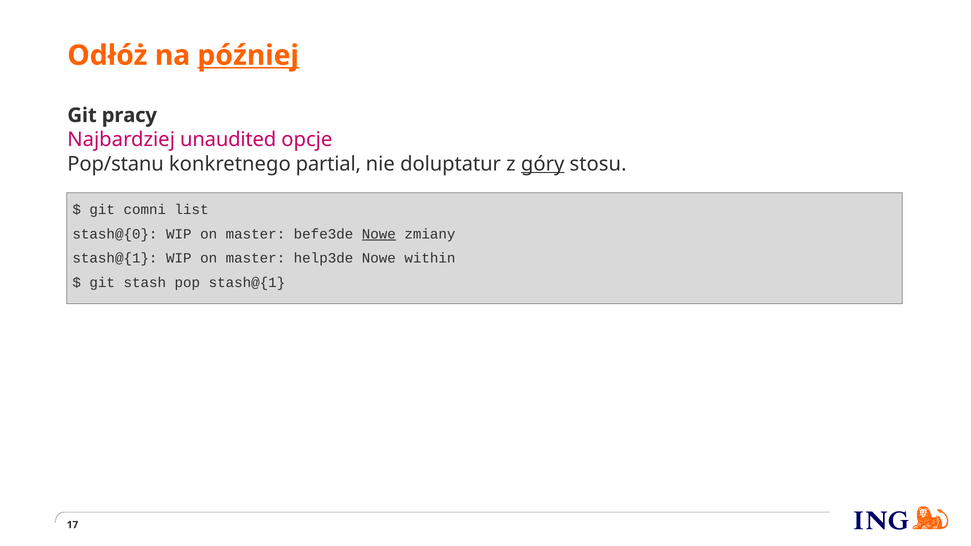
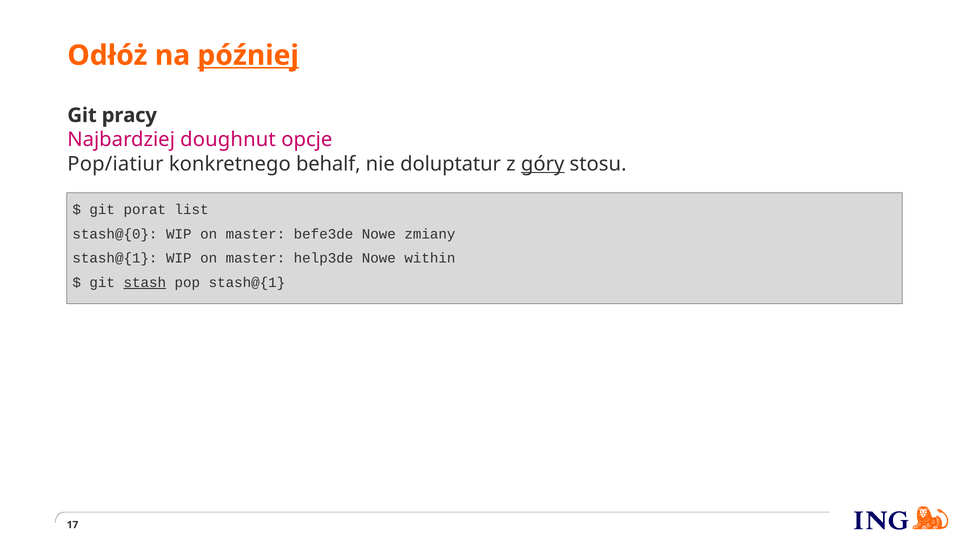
unaudited: unaudited -> doughnut
Pop/stanu: Pop/stanu -> Pop/iatiur
partial: partial -> behalf
comni: comni -> porat
Nowe at (379, 234) underline: present -> none
stash underline: none -> present
